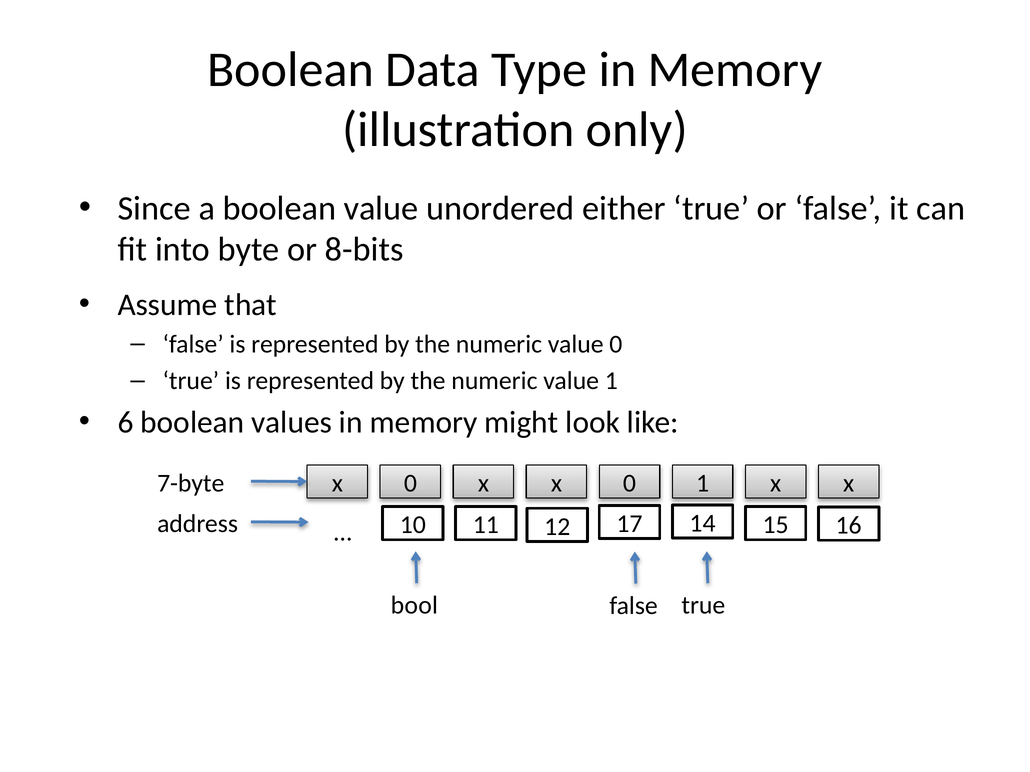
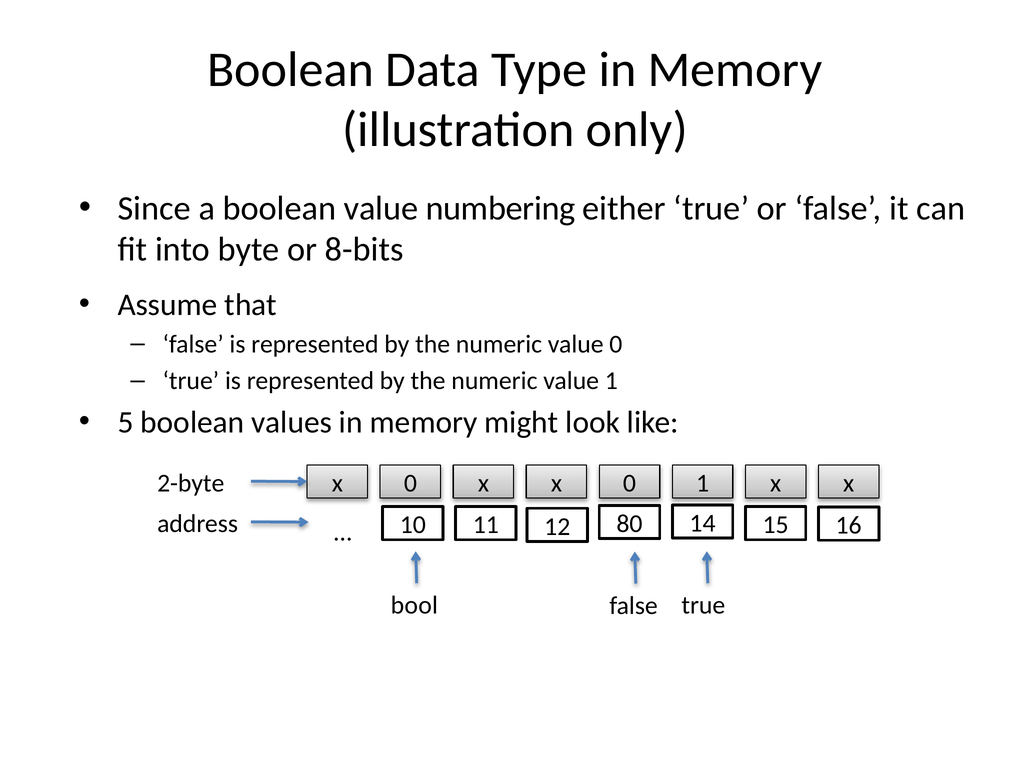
unordered: unordered -> numbering
6: 6 -> 5
7-byte: 7-byte -> 2-byte
17: 17 -> 80
